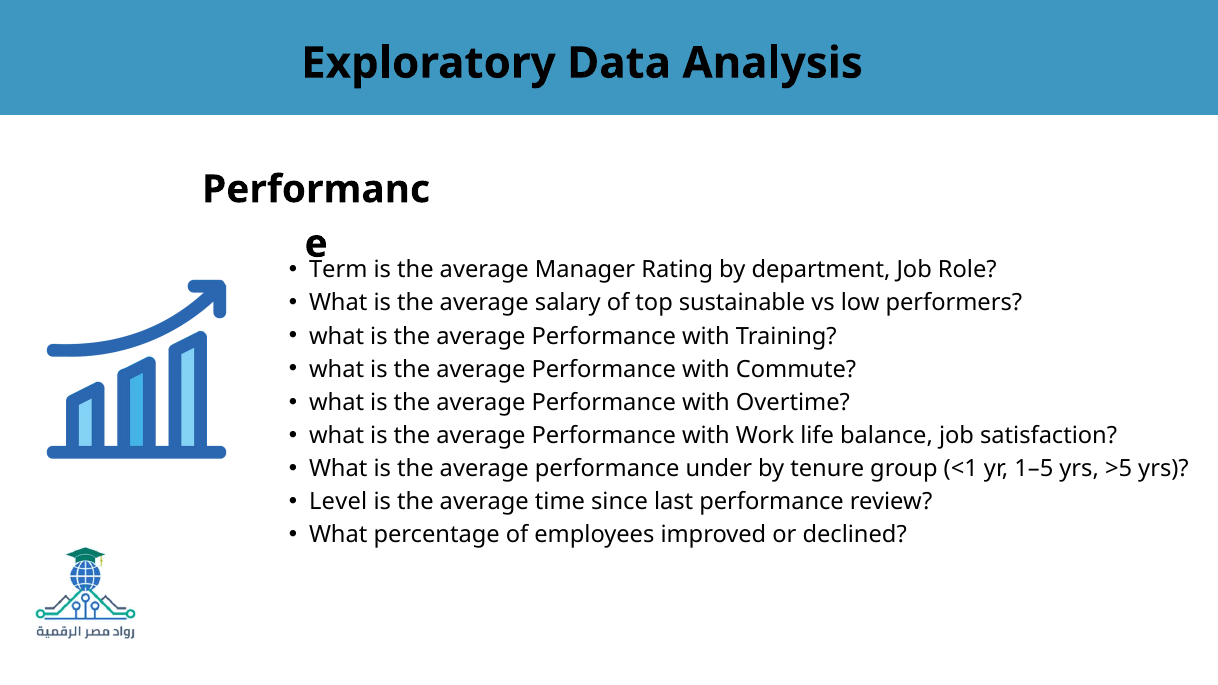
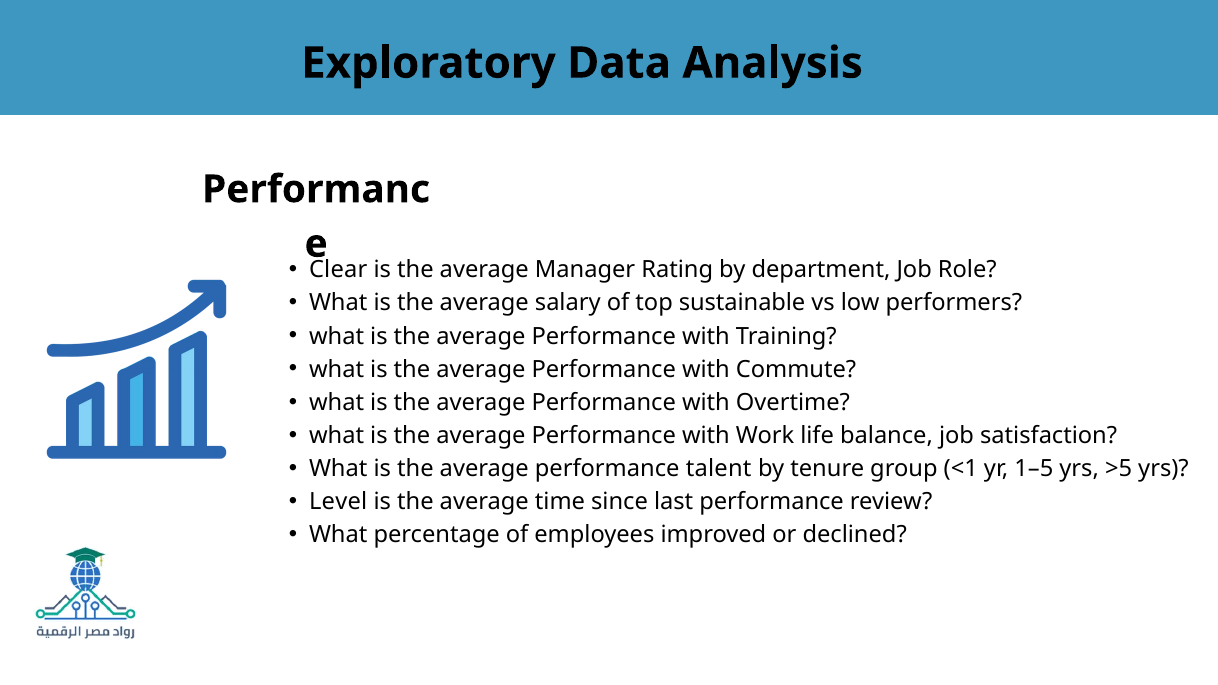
Term: Term -> Clear
under: under -> talent
